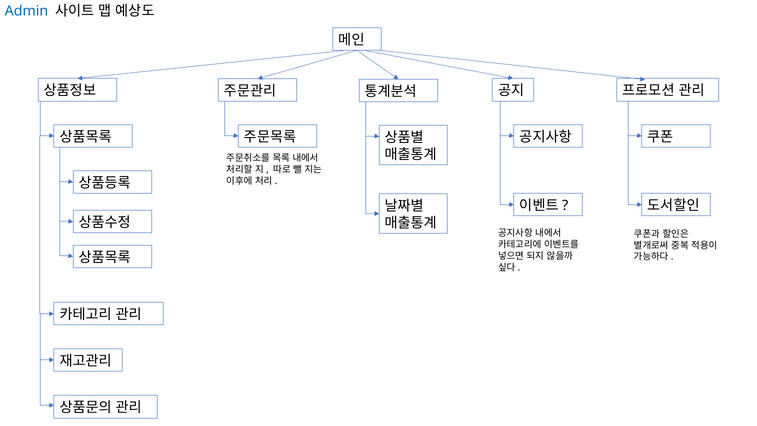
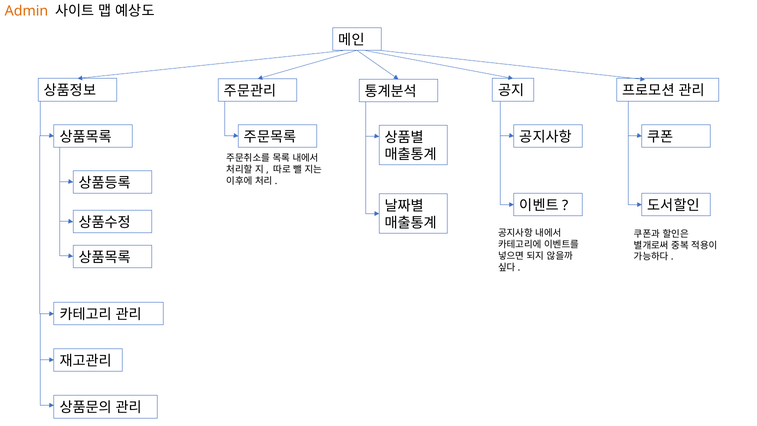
Admin colour: blue -> orange
